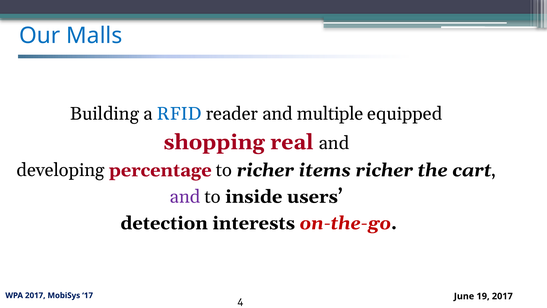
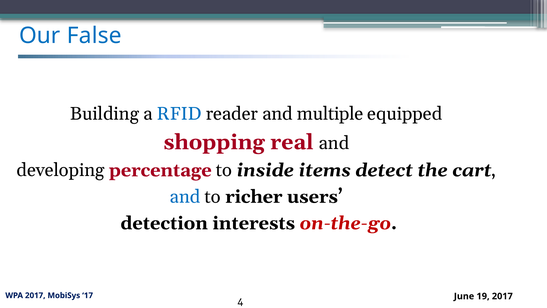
Malls: Malls -> False
to richer: richer -> inside
items richer: richer -> detect
and at (185, 197) colour: purple -> blue
inside: inside -> richer
